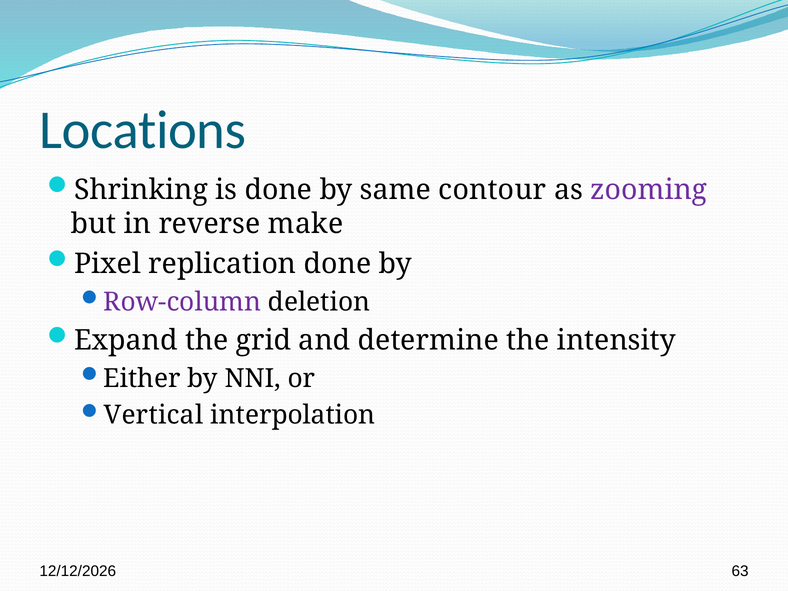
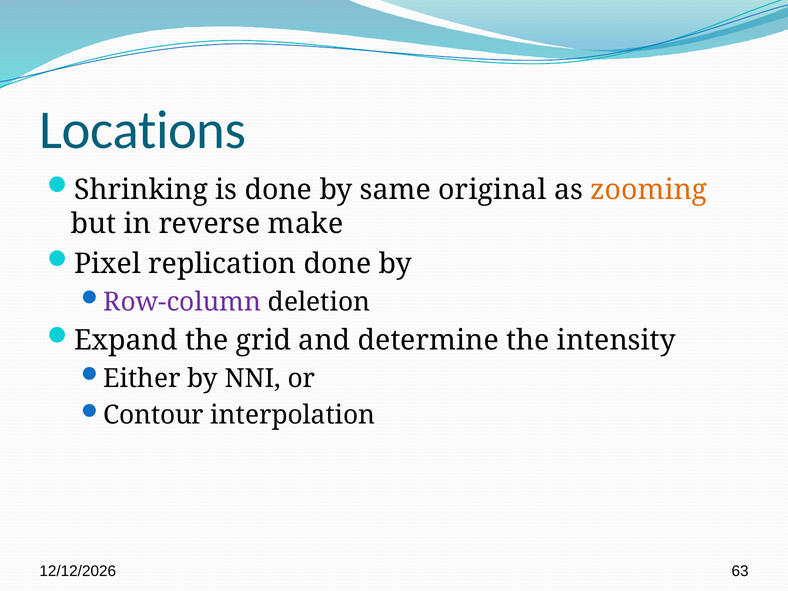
contour: contour -> original
zooming colour: purple -> orange
Vertical: Vertical -> Contour
